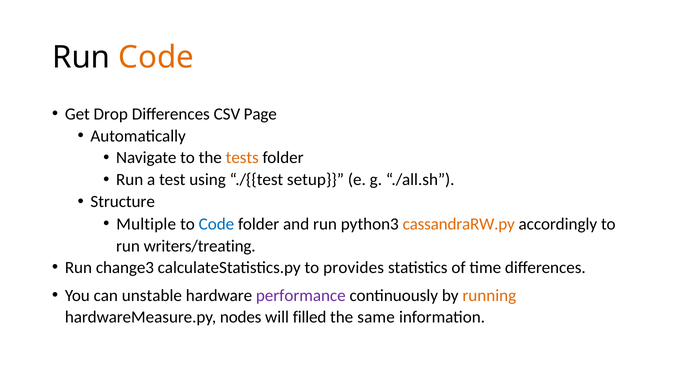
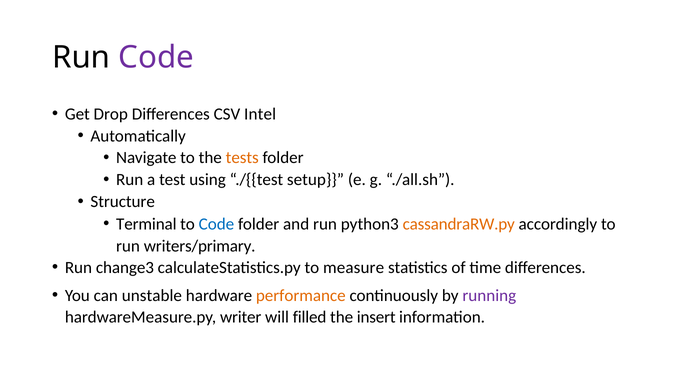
Code at (156, 57) colour: orange -> purple
Page: Page -> Intel
Multiple: Multiple -> Terminal
writers/treating: writers/treating -> writers/primary
provides: provides -> measure
performance colour: purple -> orange
running colour: orange -> purple
nodes: nodes -> writer
same: same -> insert
